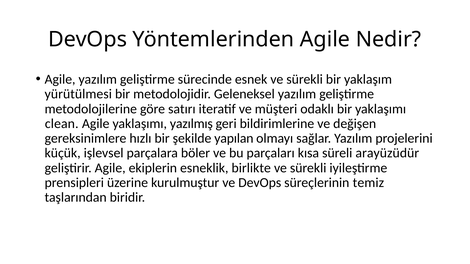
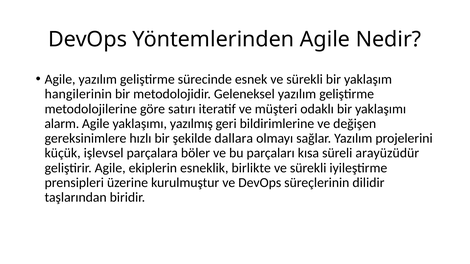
yürütülmesi: yürütülmesi -> hangilerinin
clean: clean -> alarm
yapılan: yapılan -> dallara
temiz: temiz -> dilidir
